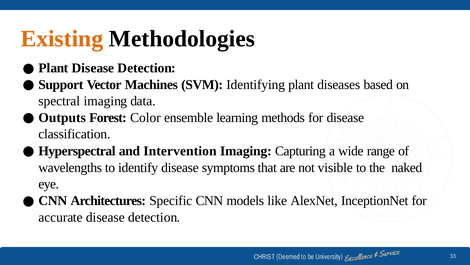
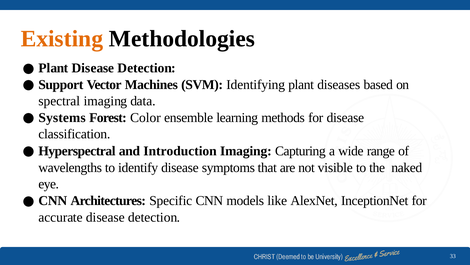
Outputs: Outputs -> Systems
Intervention: Intervention -> Introduction
